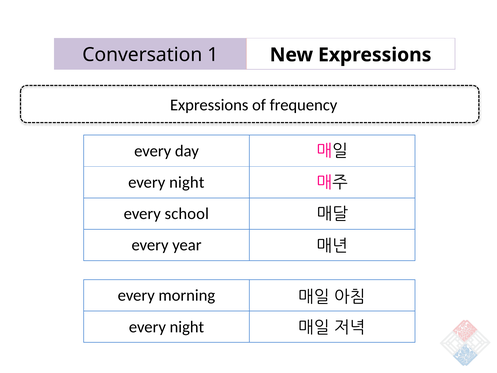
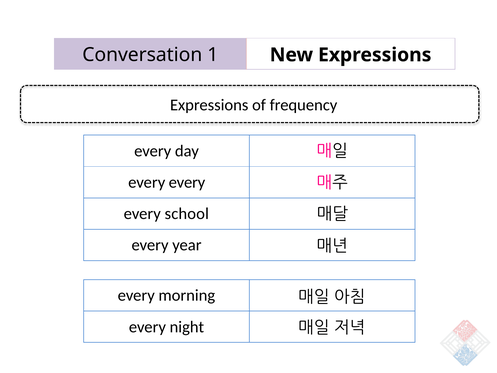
night at (187, 182): night -> every
